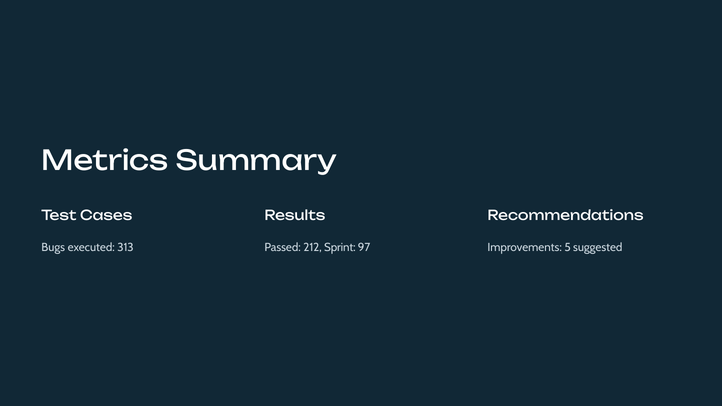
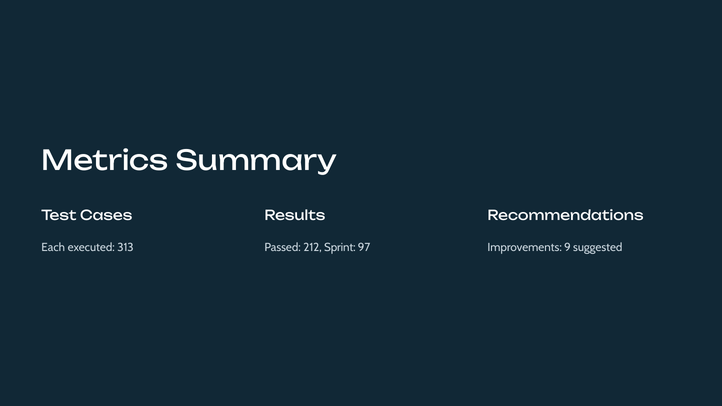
Bugs: Bugs -> Each
5: 5 -> 9
